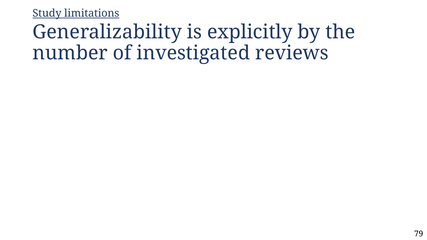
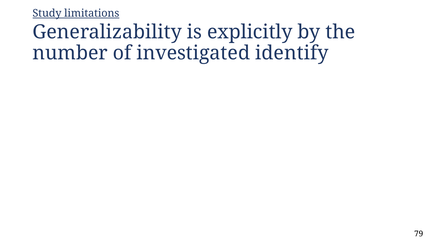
reviews: reviews -> identify
